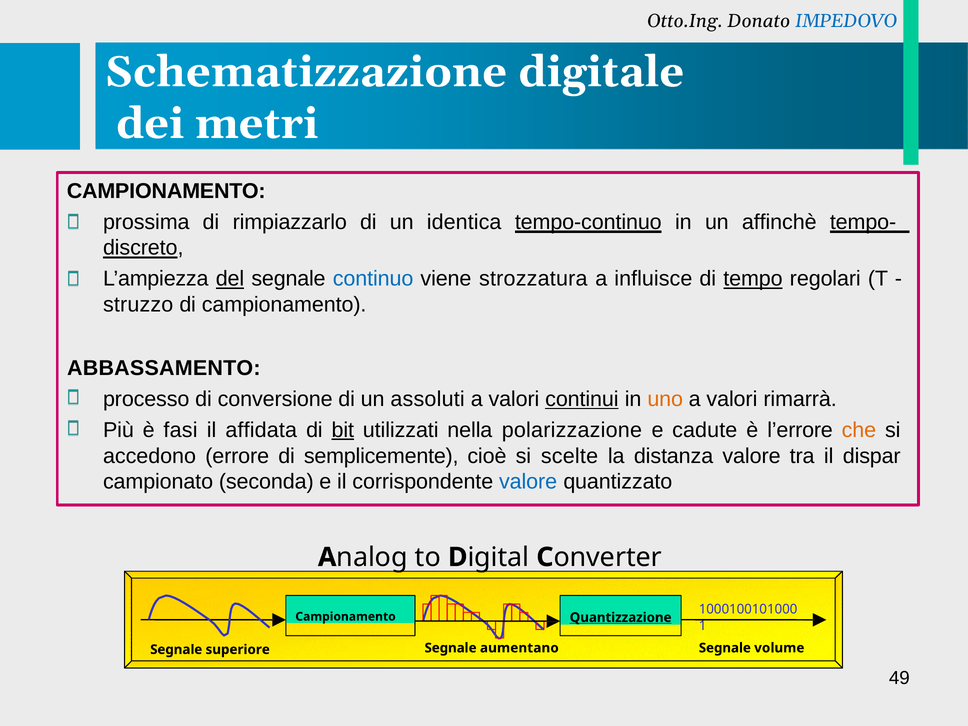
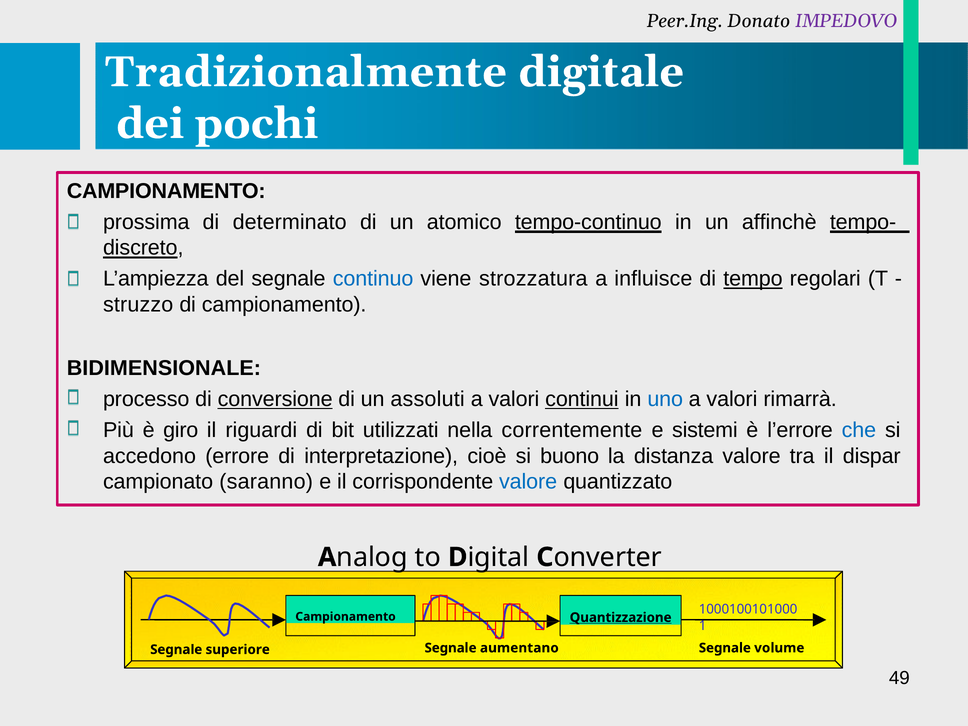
Otto.Ing: Otto.Ing -> Peer.Ing
IMPEDOVO colour: blue -> purple
Schematizzazione: Schematizzazione -> Tradizionalmente
metri: metri -> pochi
rimpiazzarlo: rimpiazzarlo -> determinato
identica: identica -> atomico
del underline: present -> none
ABBASSAMENTO: ABBASSAMENTO -> BIDIMENSIONALE
conversione underline: none -> present
uno colour: orange -> blue
fasi: fasi -> giro
affidata: affidata -> riguardi
bit underline: present -> none
polarizzazione: polarizzazione -> correntemente
cadute: cadute -> sistemi
che colour: orange -> blue
semplicemente: semplicemente -> interpretazione
scelte: scelte -> buono
seconda: seconda -> saranno
